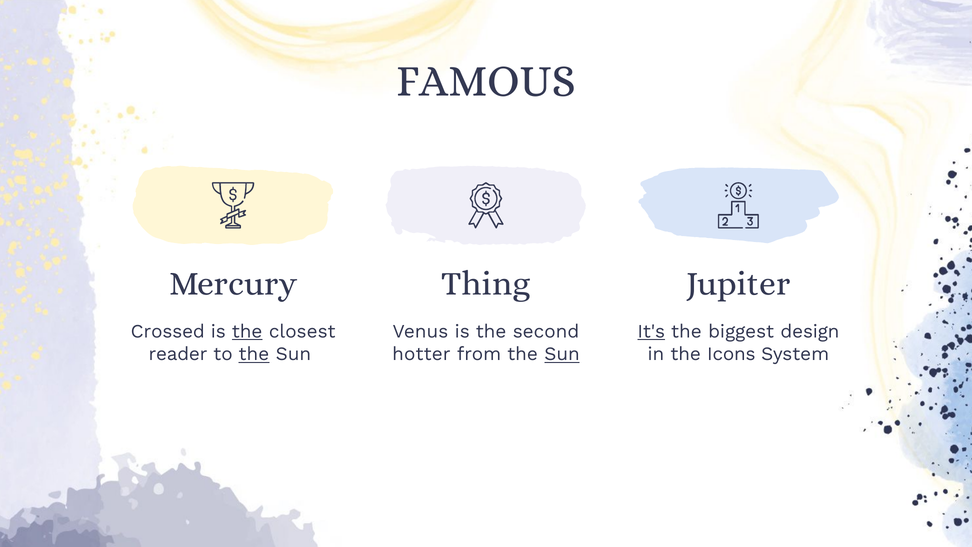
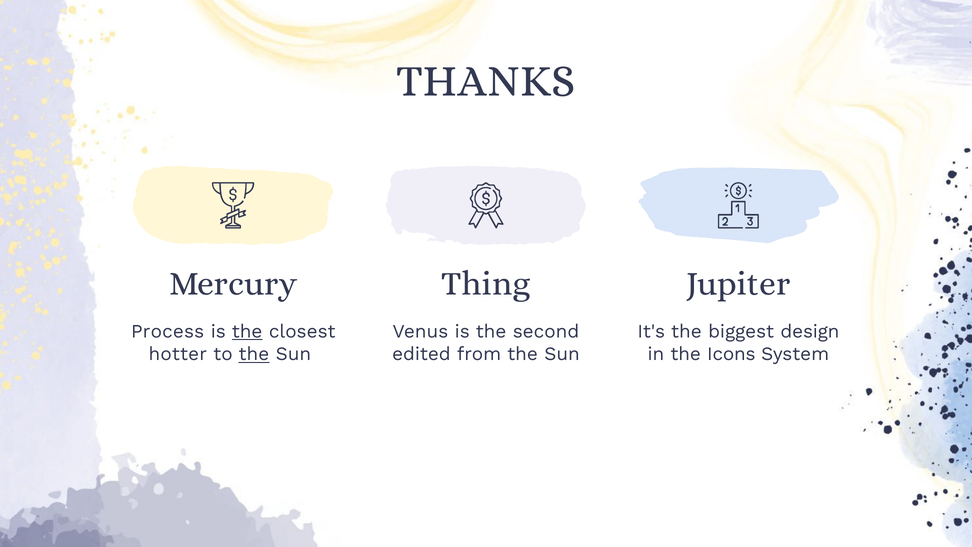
FAMOUS: FAMOUS -> THANKS
Crossed: Crossed -> Process
It's underline: present -> none
reader: reader -> hotter
hotter: hotter -> edited
Sun at (562, 354) underline: present -> none
